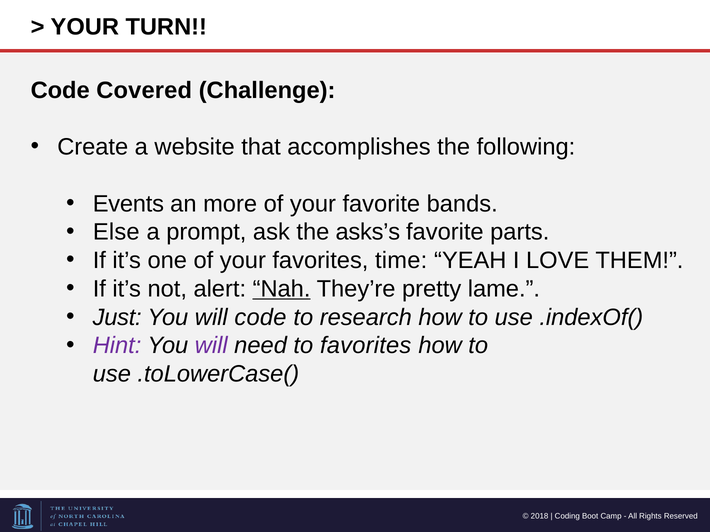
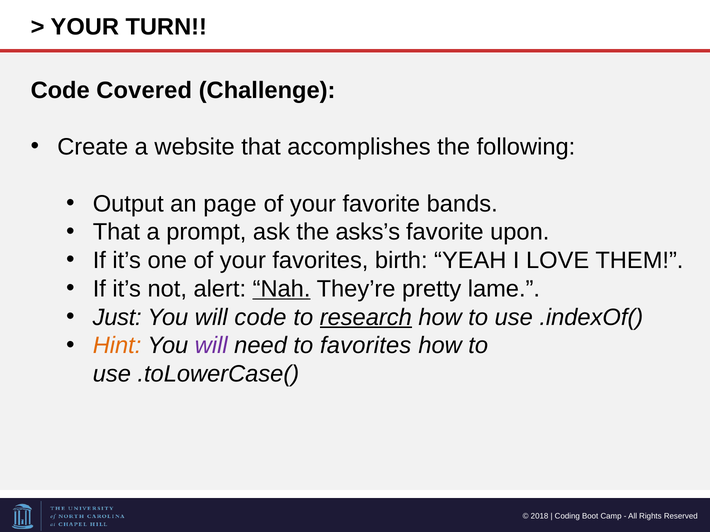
Events: Events -> Output
more: more -> page
Else at (116, 232): Else -> That
parts: parts -> upon
time: time -> birth
research underline: none -> present
Hint colour: purple -> orange
